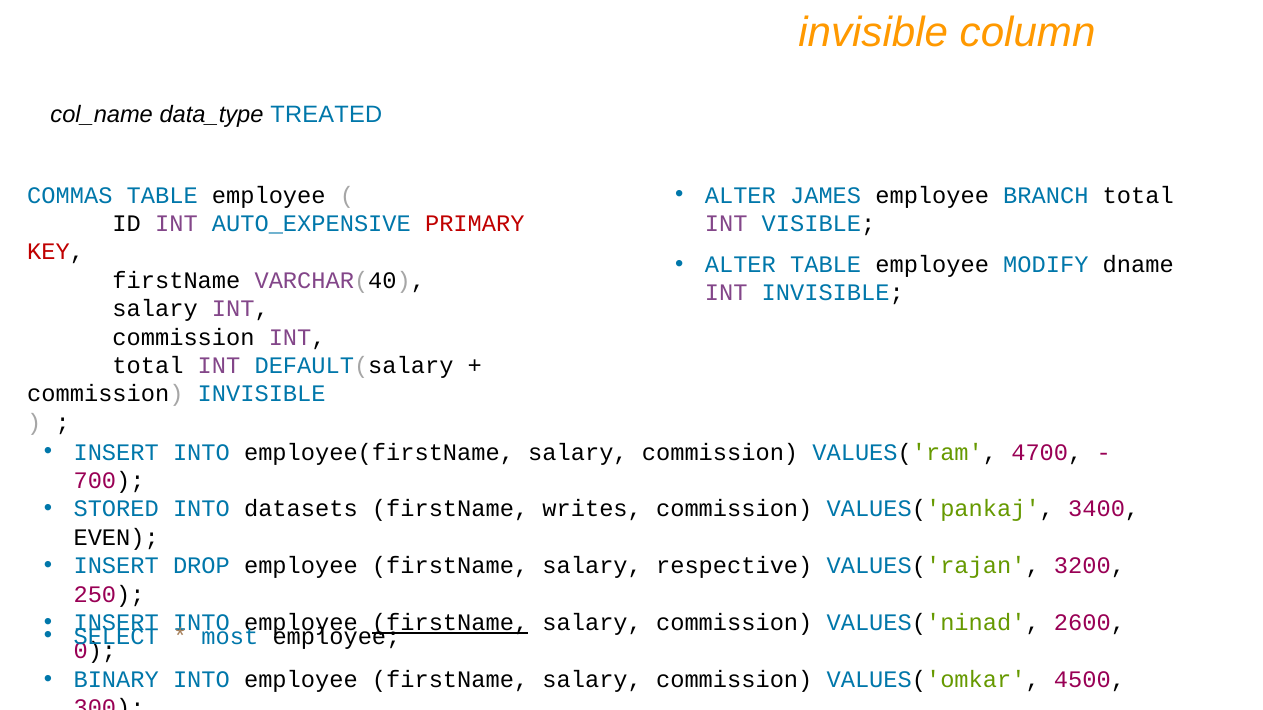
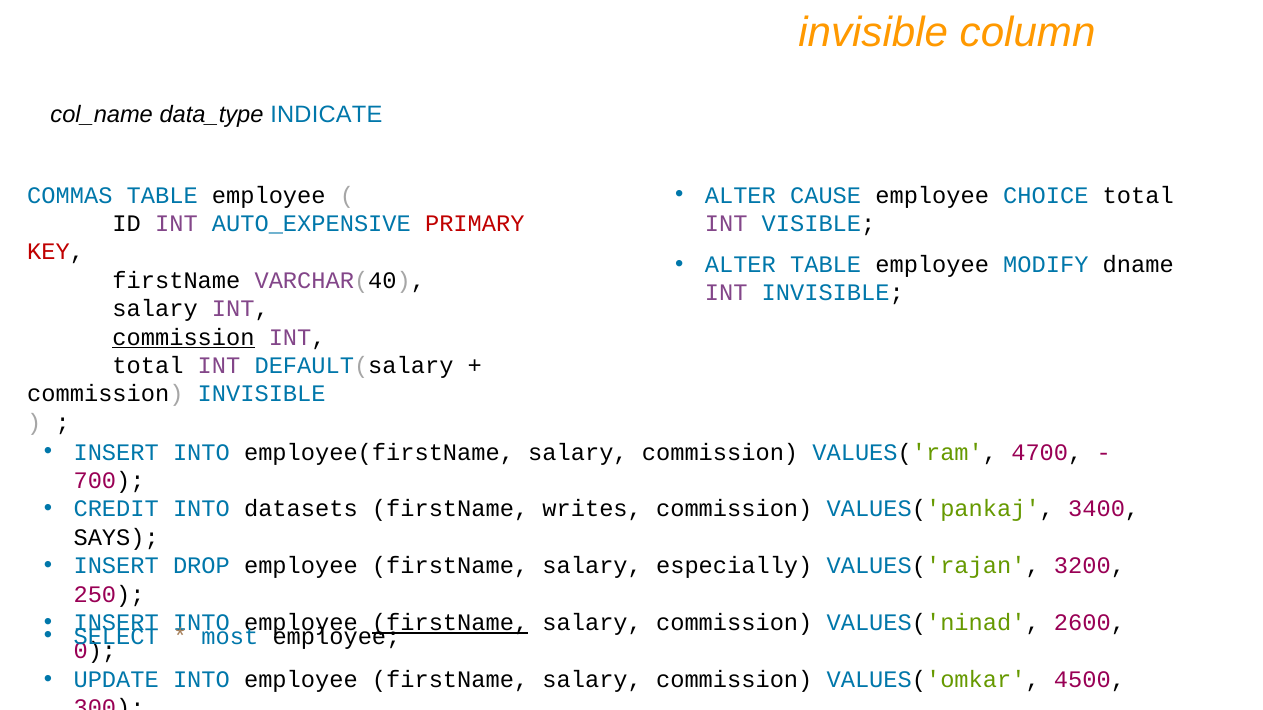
TREATED: TREATED -> INDICATE
JAMES: JAMES -> CAUSE
BRANCH: BRANCH -> CHOICE
commission at (184, 338) underline: none -> present
STORED: STORED -> CREDIT
EVEN: EVEN -> SAYS
respective: respective -> especially
BINARY: BINARY -> UPDATE
